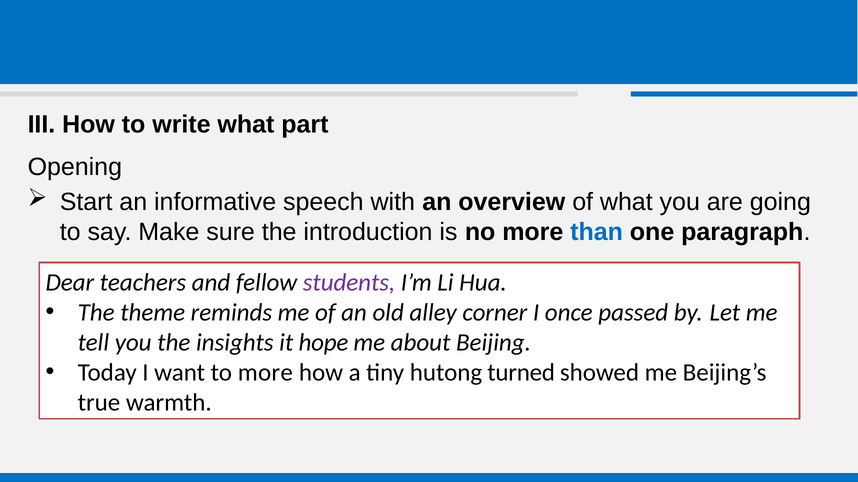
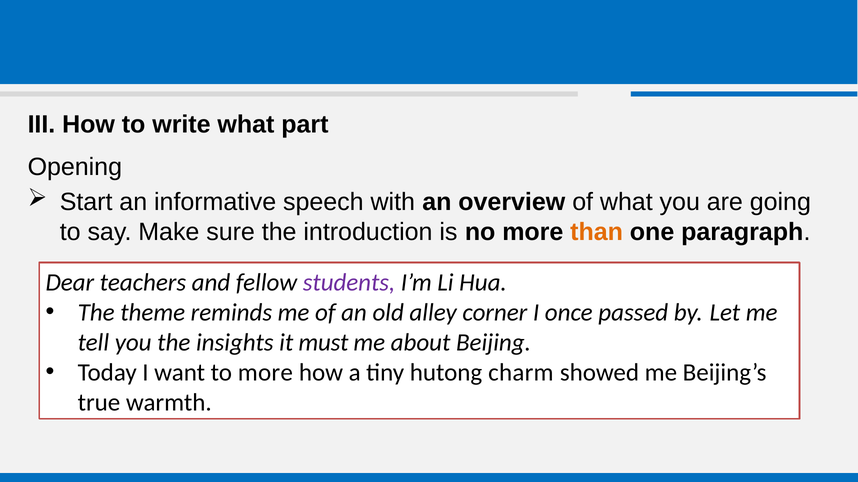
than colour: blue -> orange
hope: hope -> must
turned: turned -> charm
